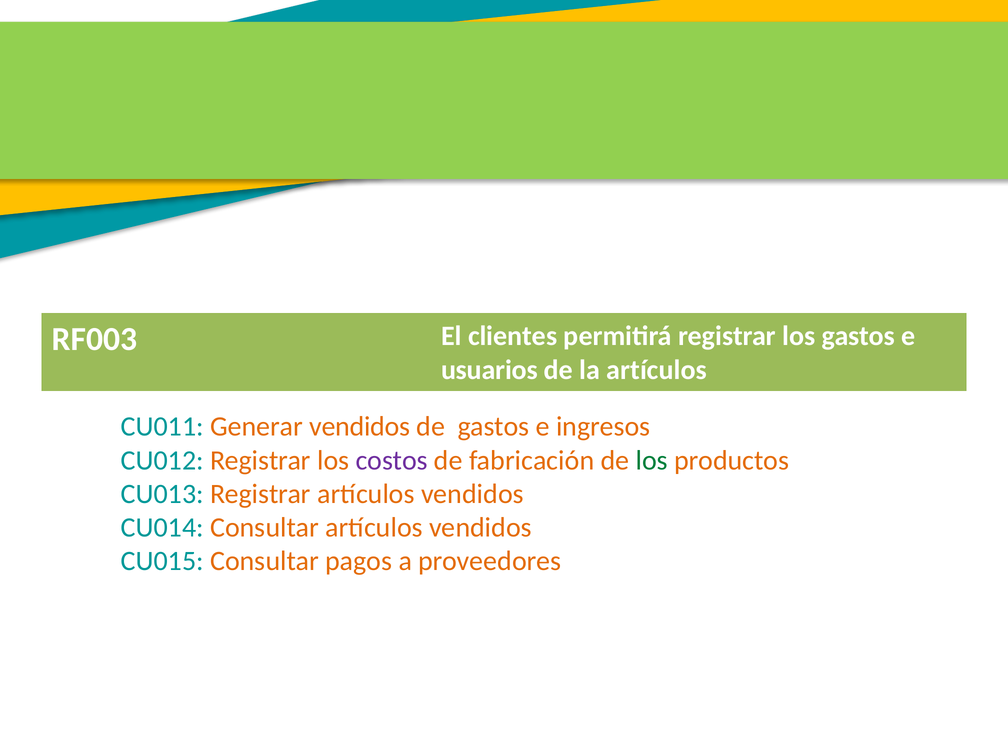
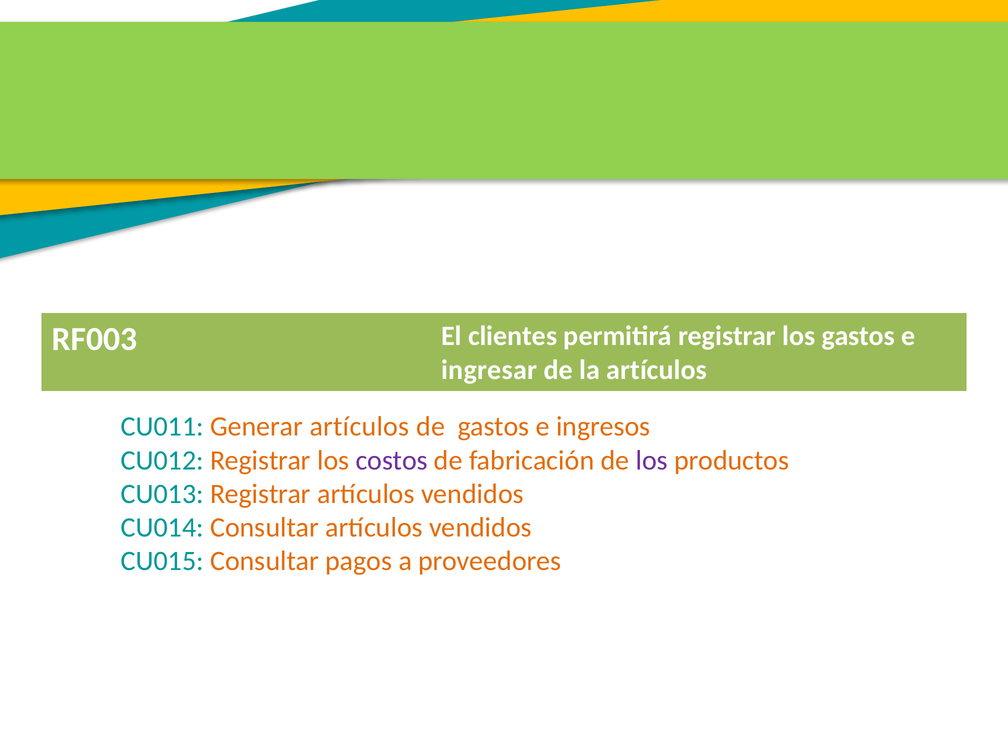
usuarios: usuarios -> ingresar
Generar vendidos: vendidos -> artículos
los at (652, 460) colour: green -> purple
